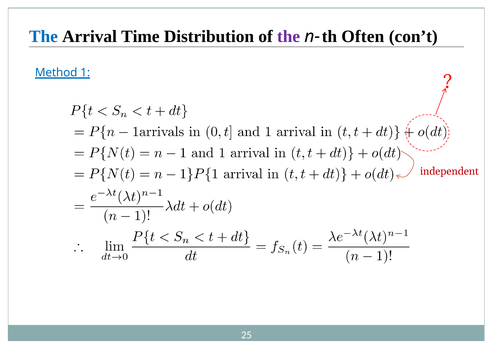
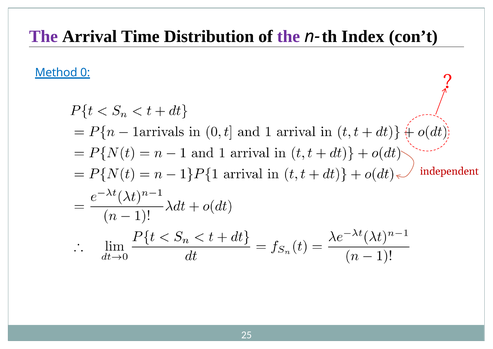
The at (43, 36) colour: blue -> purple
Often: Often -> Index
1: 1 -> 0
